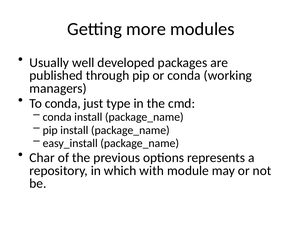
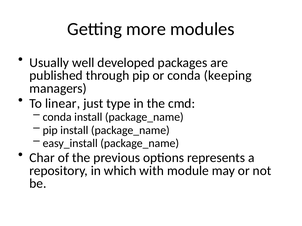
working: working -> keeping
To conda: conda -> linear
